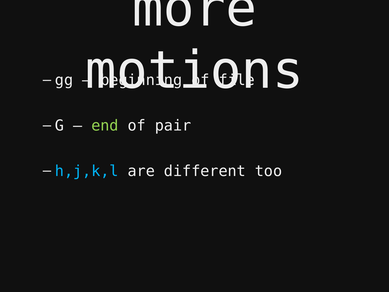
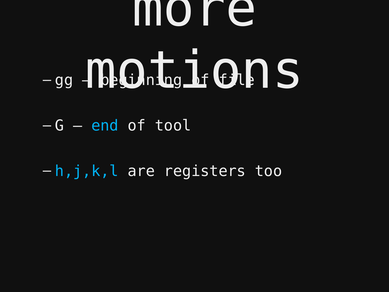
end colour: light green -> light blue
pair: pair -> tool
different: different -> registers
